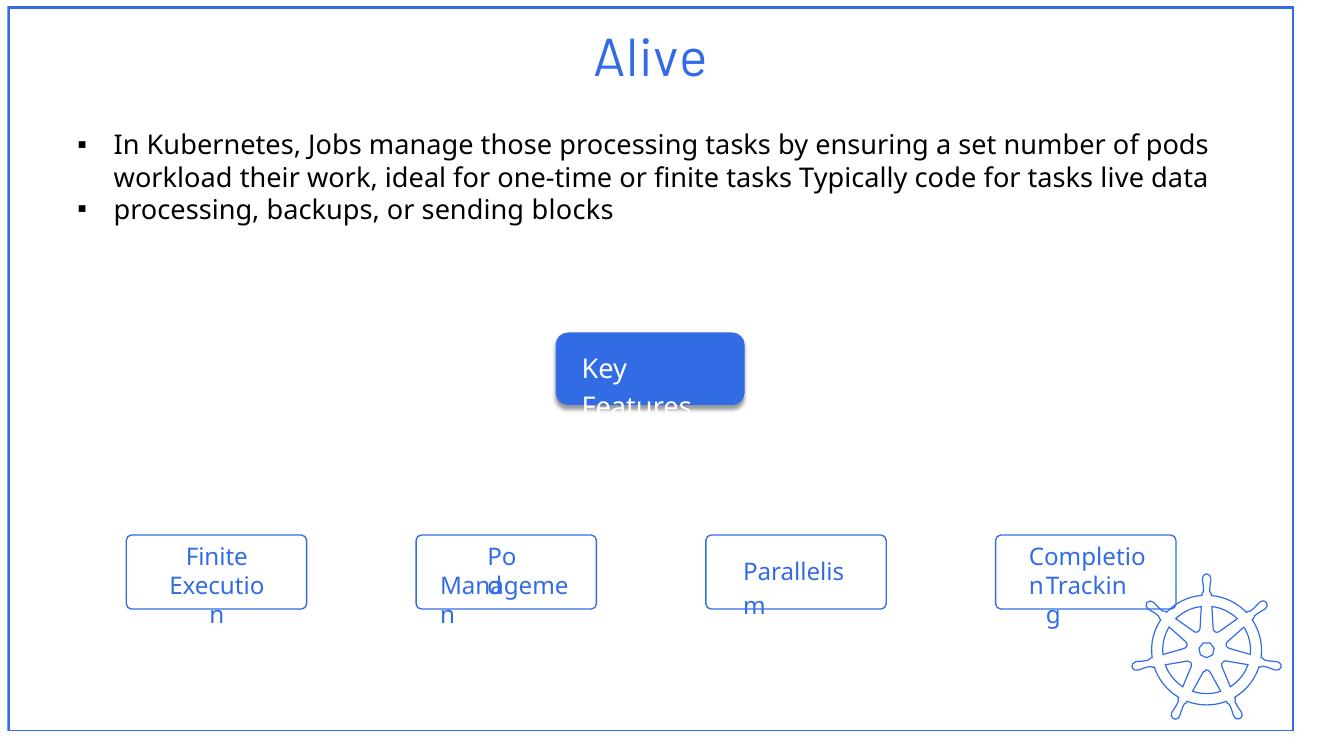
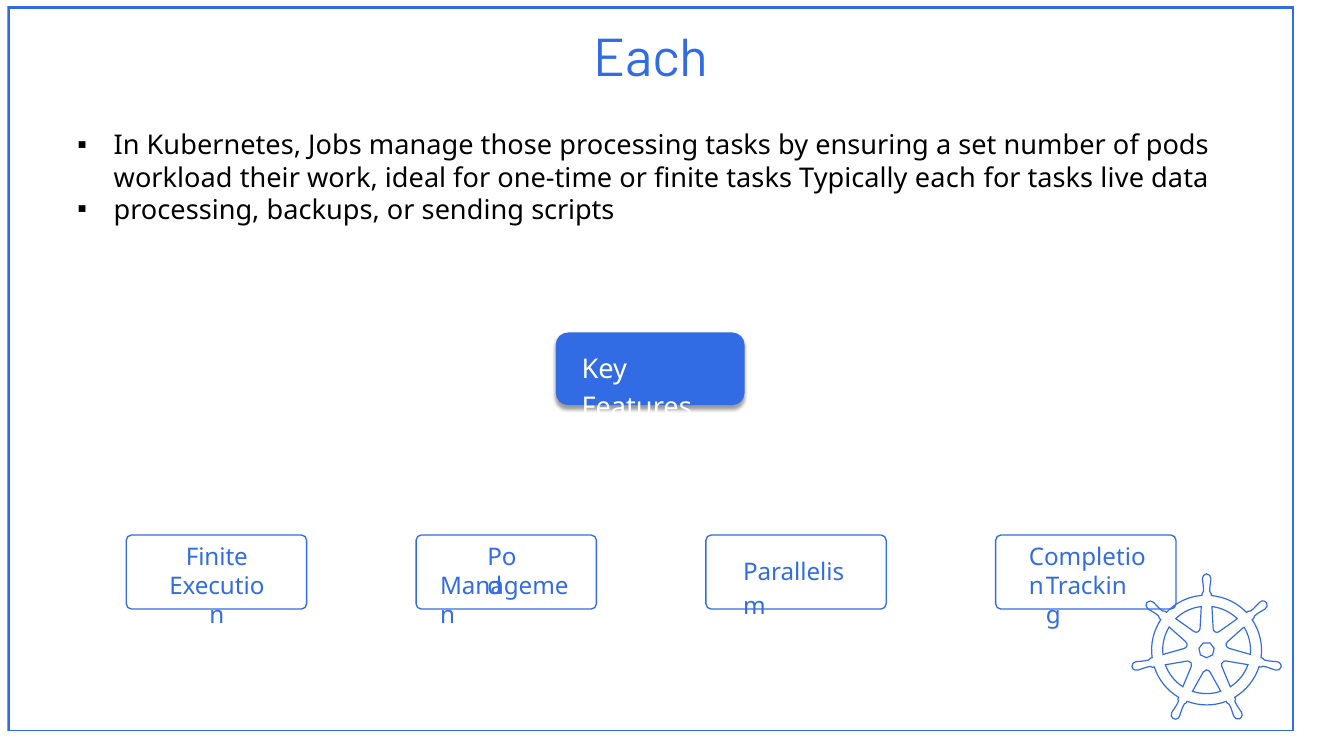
Alive at (650, 59): Alive -> Each
Typically code: code -> each
blocks: blocks -> scripts
